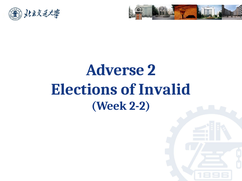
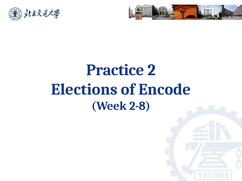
Adverse: Adverse -> Practice
Invalid: Invalid -> Encode
2-2: 2-2 -> 2-8
